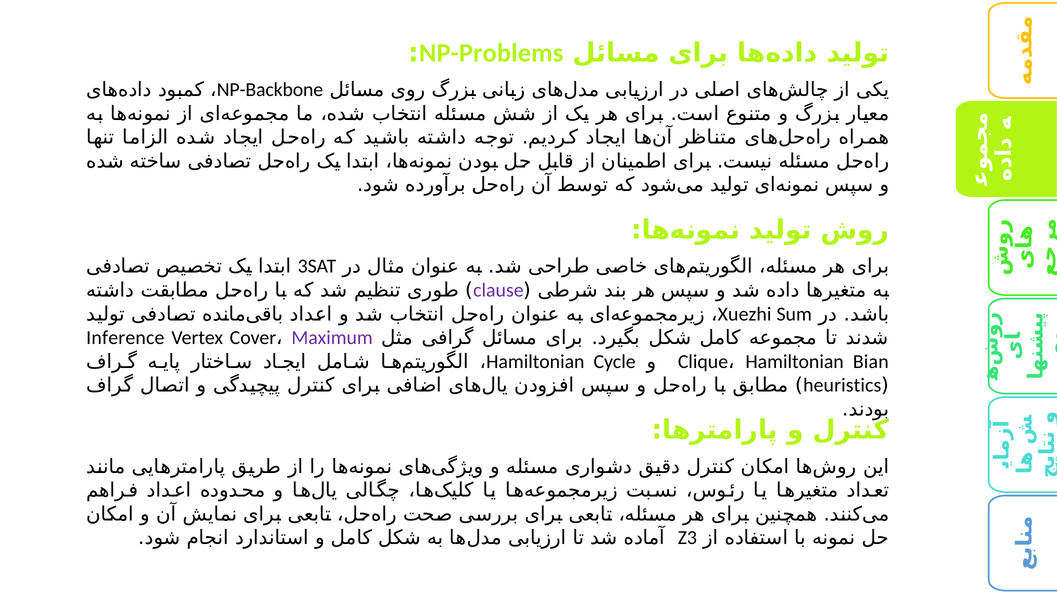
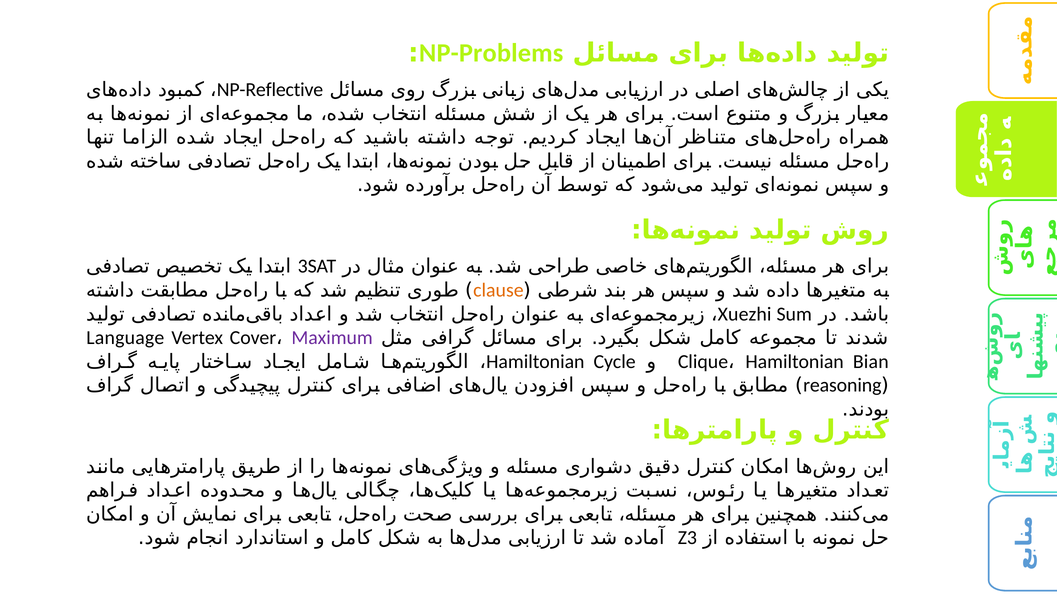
NP-Backbone: NP-Backbone -> NP-Reflective
clause colour: purple -> orange
Inference: Inference -> Language
heuristics: heuristics -> reasoning
